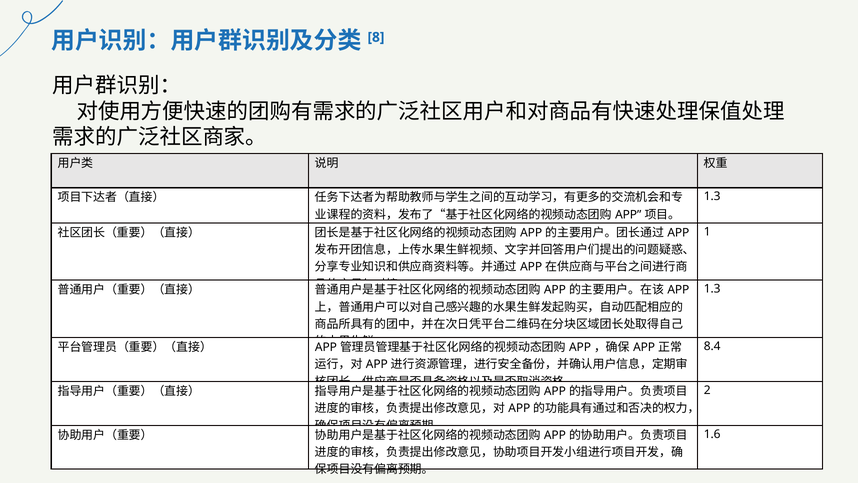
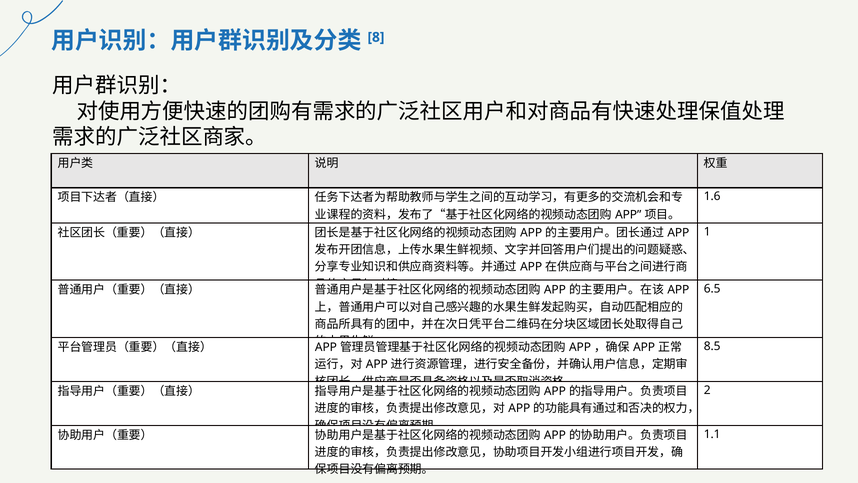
1.3 at (712, 196): 1.3 -> 1.6
1.3 at (712, 289): 1.3 -> 6.5
8.4: 8.4 -> 8.5
1.6: 1.6 -> 1.1
